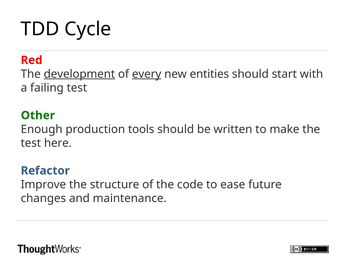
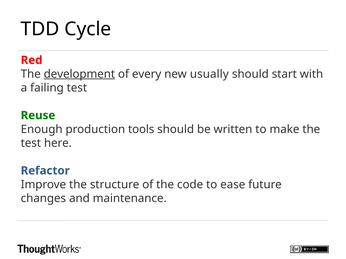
every underline: present -> none
entities: entities -> usually
Other: Other -> Reuse
